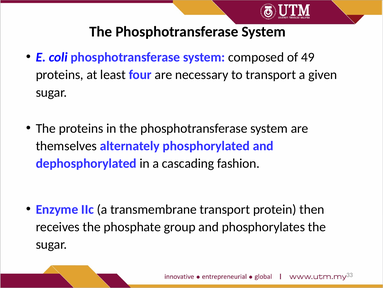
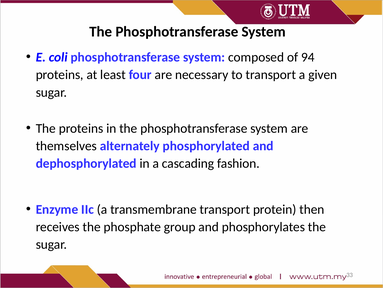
49: 49 -> 94
